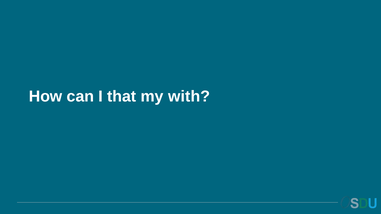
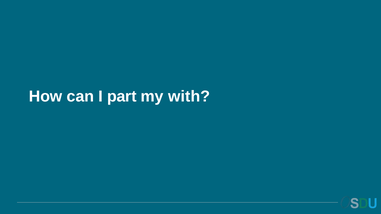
that: that -> part
